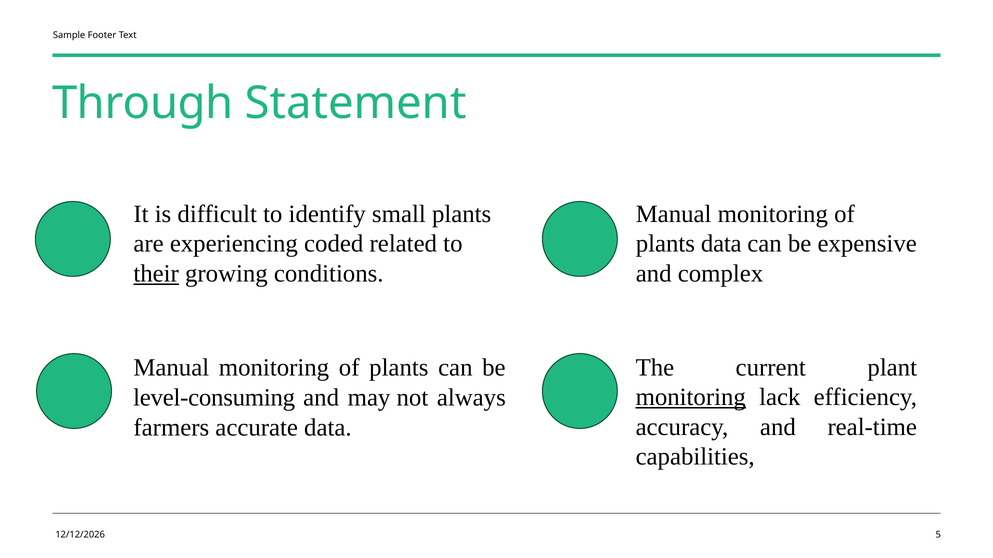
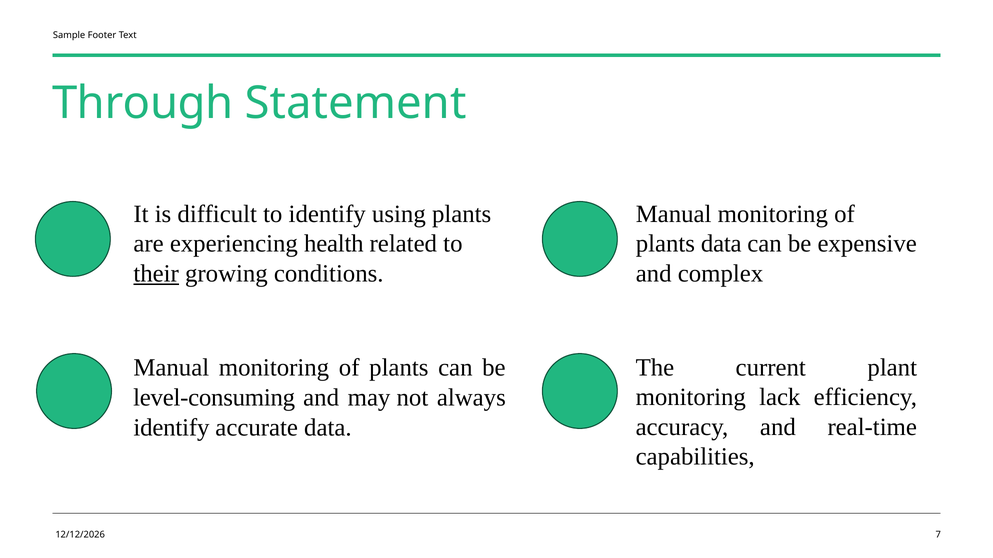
small: small -> using
coded: coded -> health
monitoring at (691, 398) underline: present -> none
farmers at (171, 428): farmers -> identify
5: 5 -> 7
